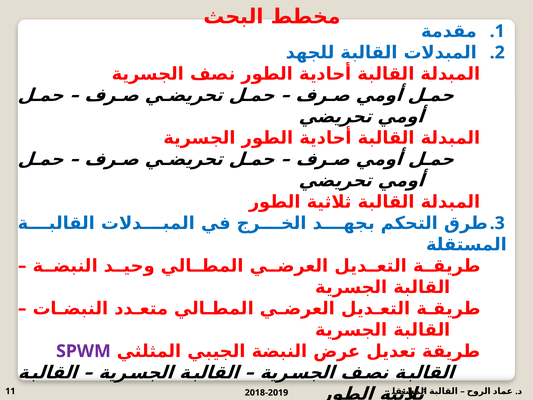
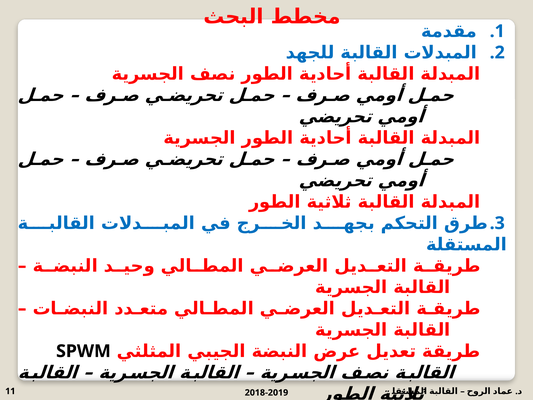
SPWM colour: purple -> black
